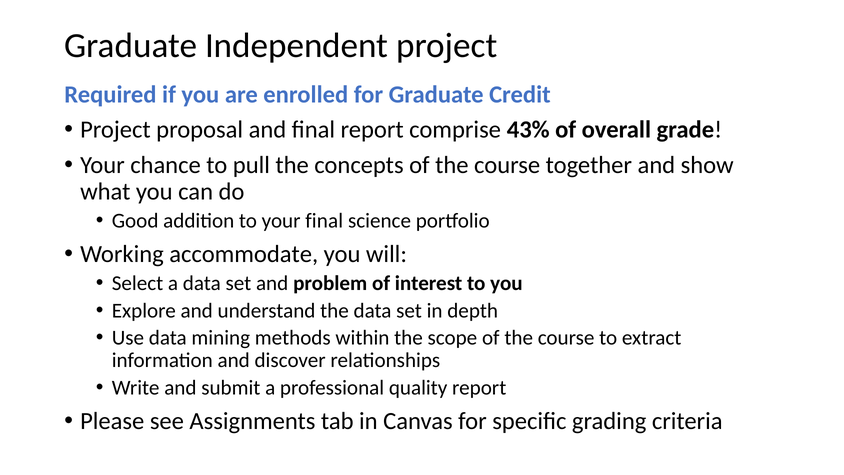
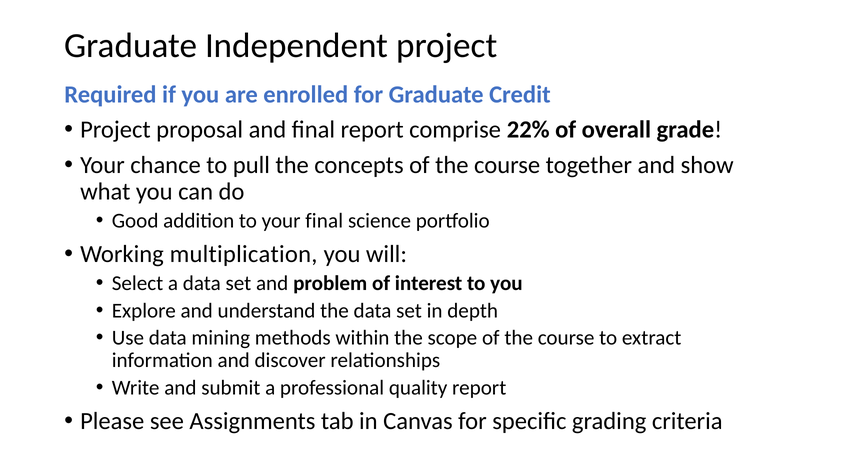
43%: 43% -> 22%
accommodate: accommodate -> multiplication
